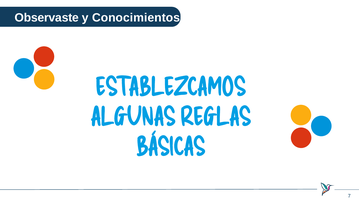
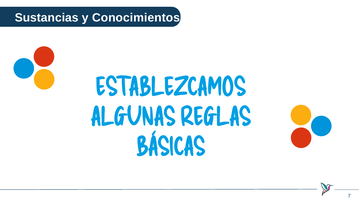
Observaste: Observaste -> Sustancias
